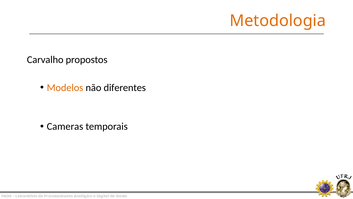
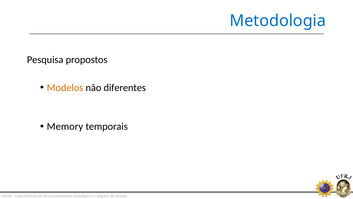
Metodologia colour: orange -> blue
Carvalho: Carvalho -> Pesquisa
Cameras: Cameras -> Memory
